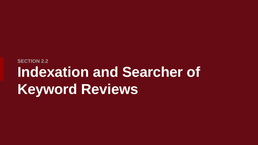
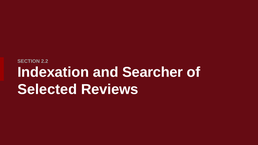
Keyword: Keyword -> Selected
